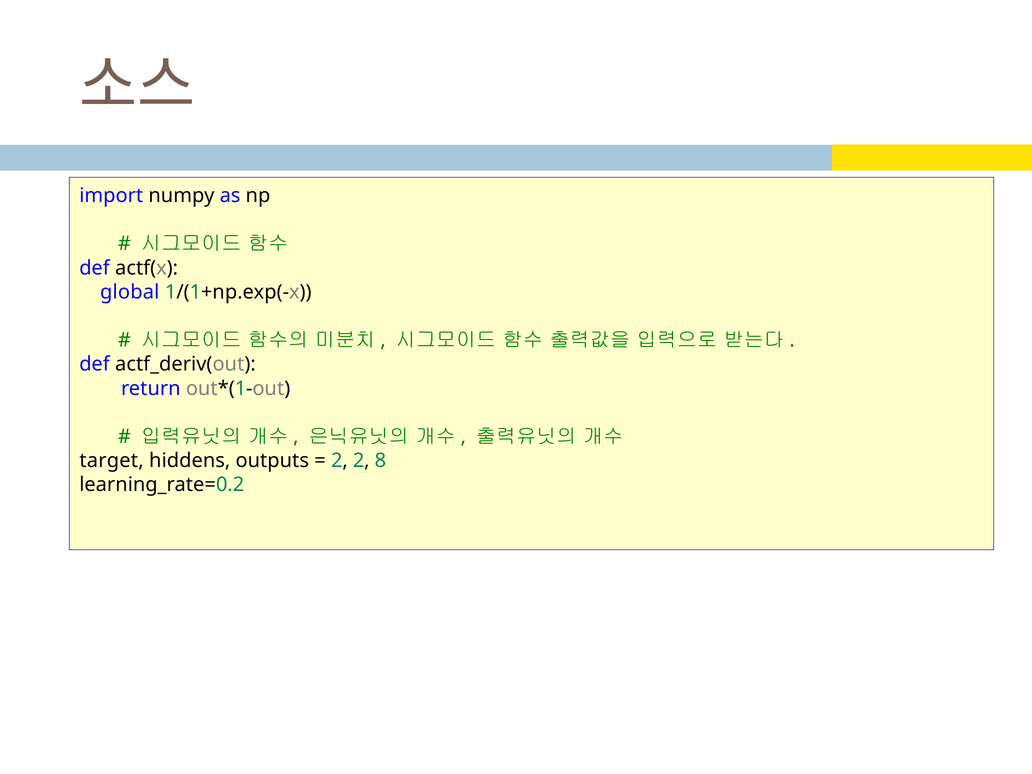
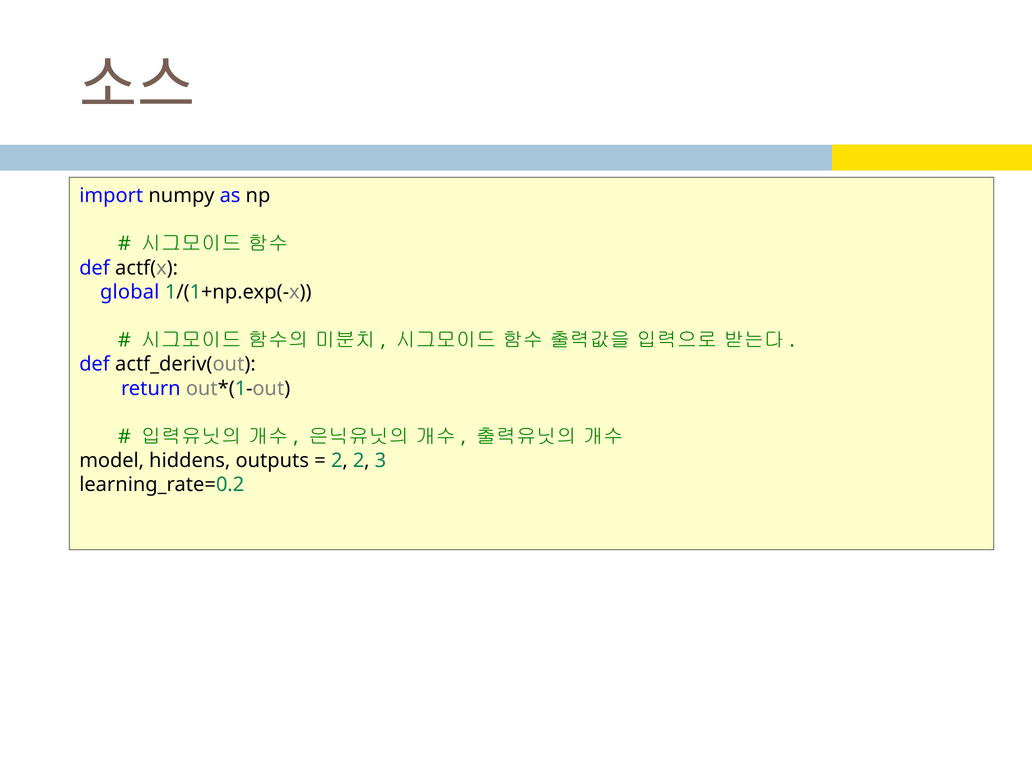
target: target -> model
8: 8 -> 3
